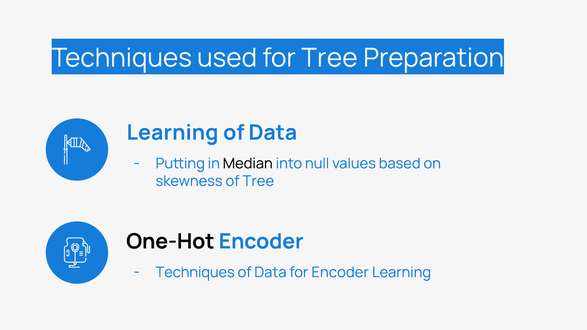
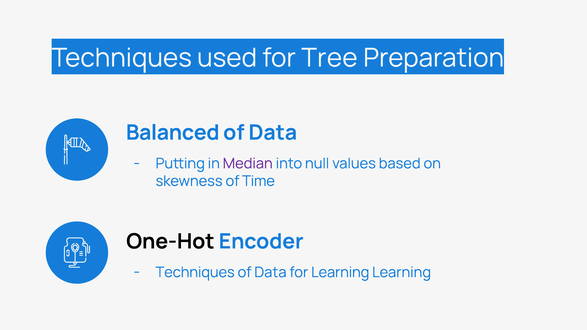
Learning at (172, 133): Learning -> Balanced
Median colour: black -> purple
of Tree: Tree -> Time
for Encoder: Encoder -> Learning
